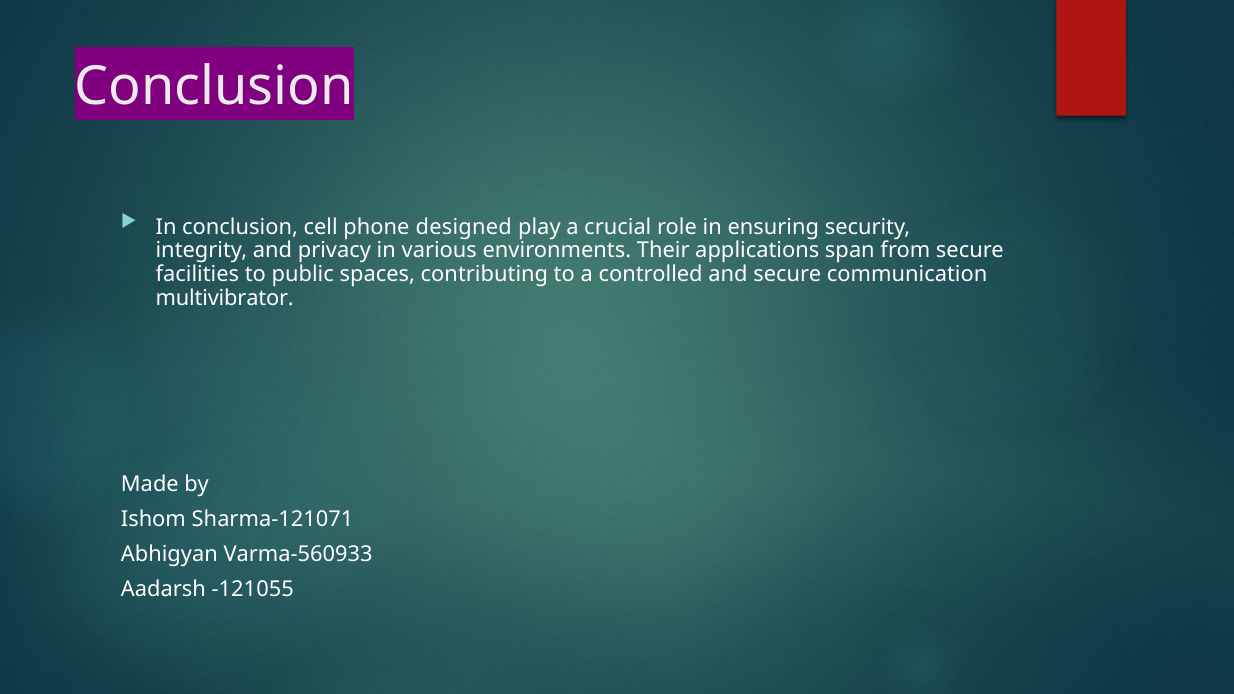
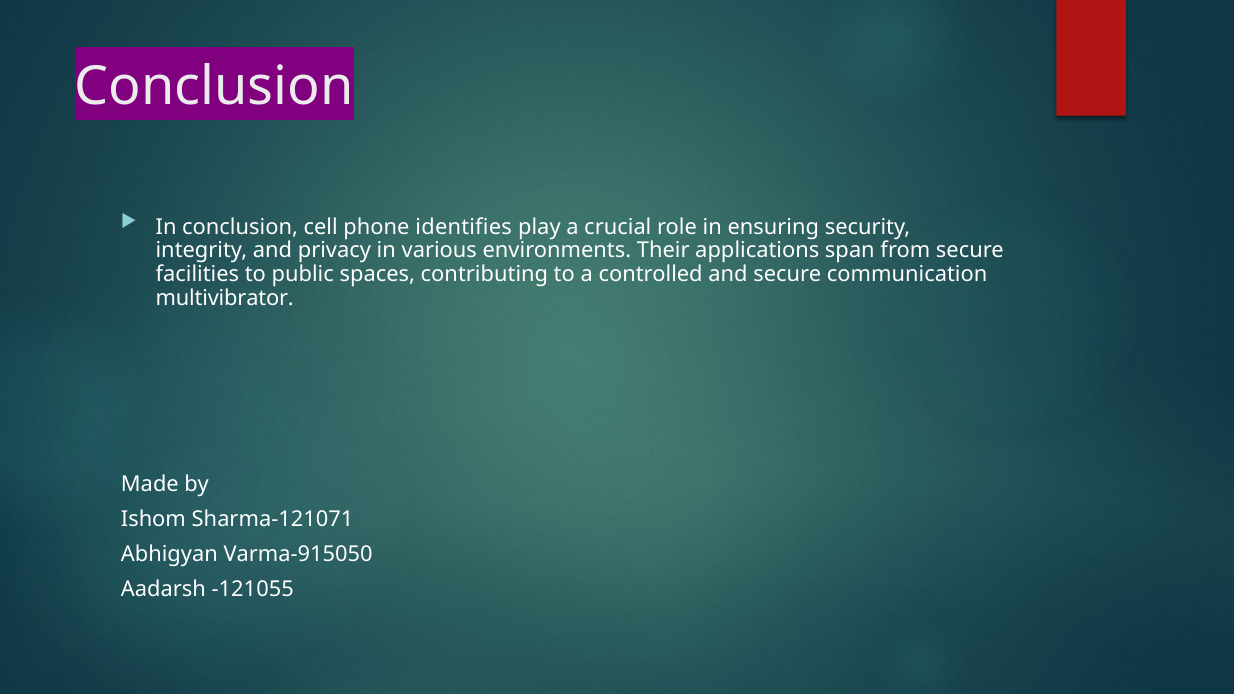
designed: designed -> identifies
Varma-560933: Varma-560933 -> Varma-915050
